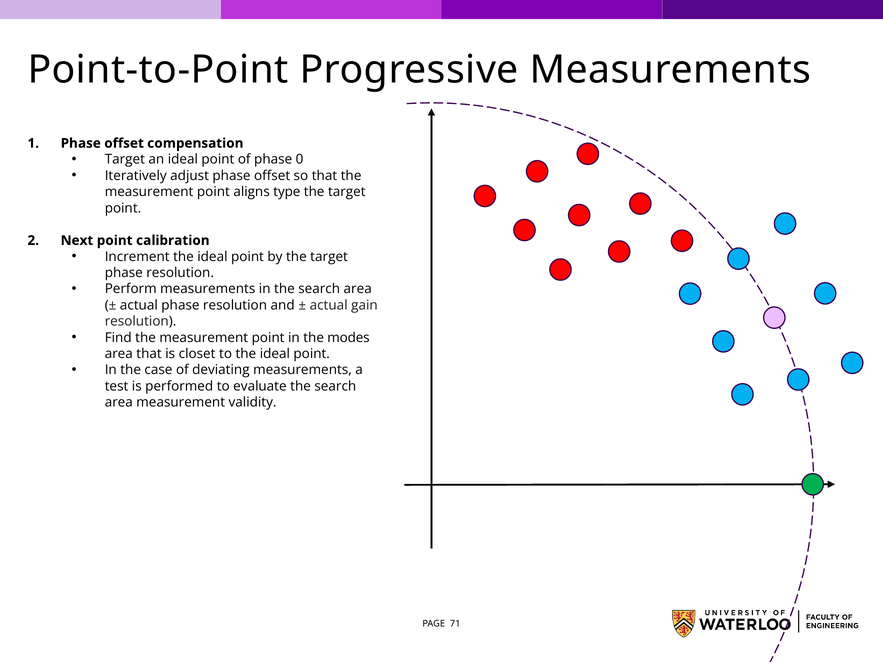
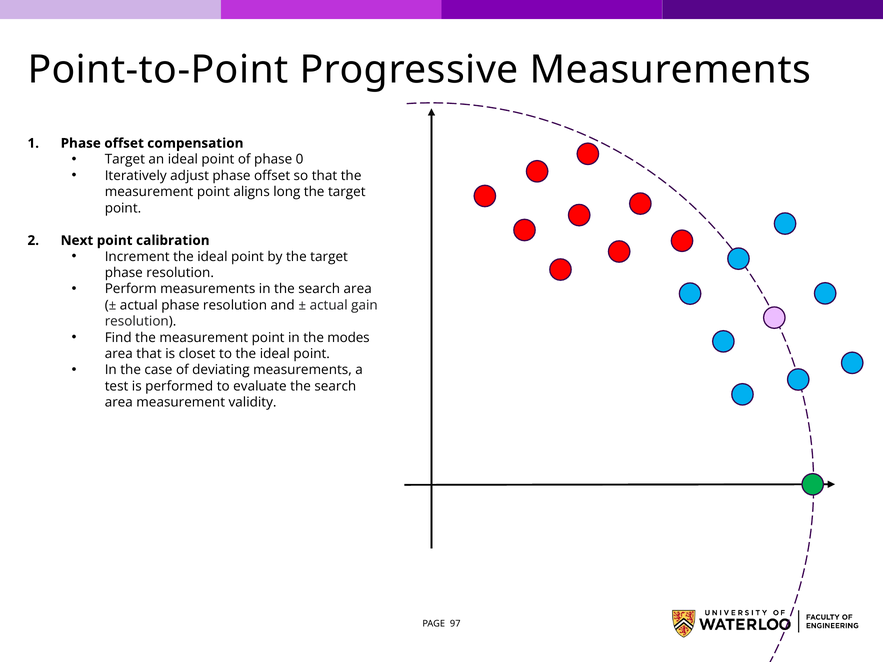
type: type -> long
71: 71 -> 97
